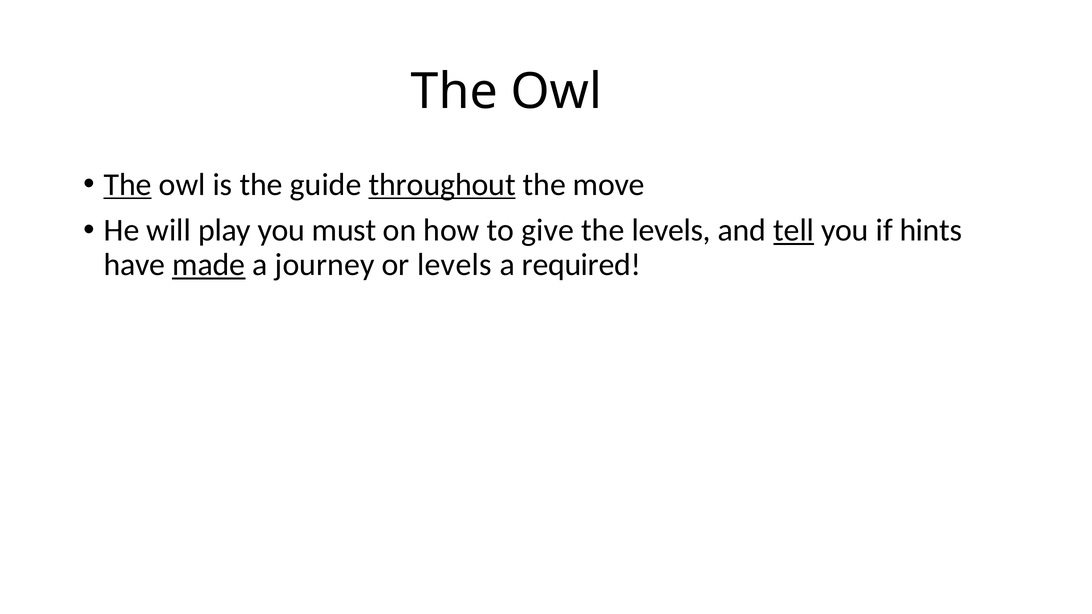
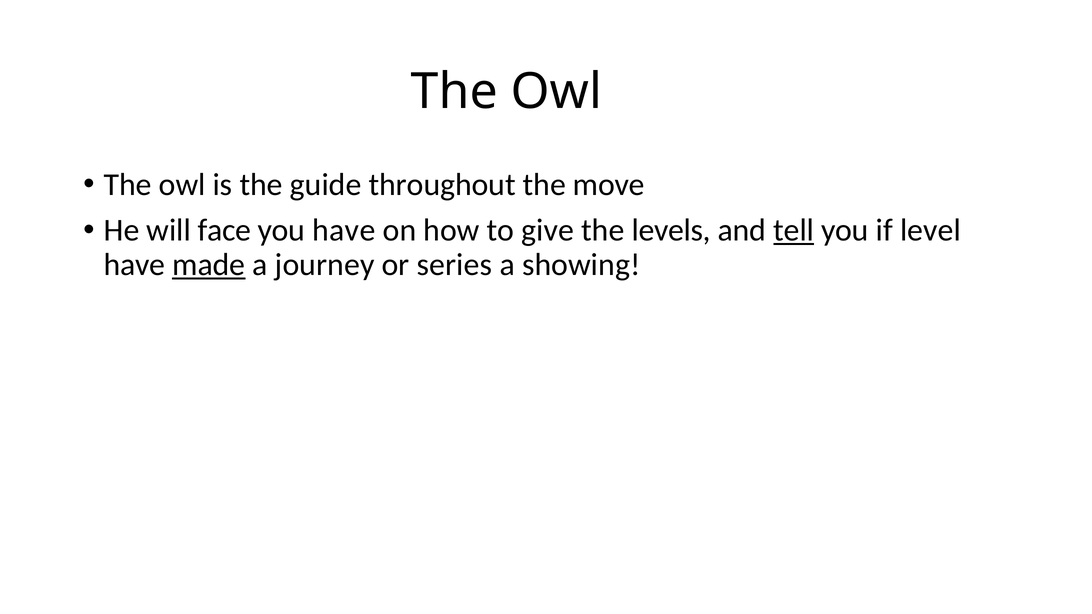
The at (128, 185) underline: present -> none
throughout underline: present -> none
play: play -> face
you must: must -> have
hints: hints -> level
or levels: levels -> series
required: required -> showing
